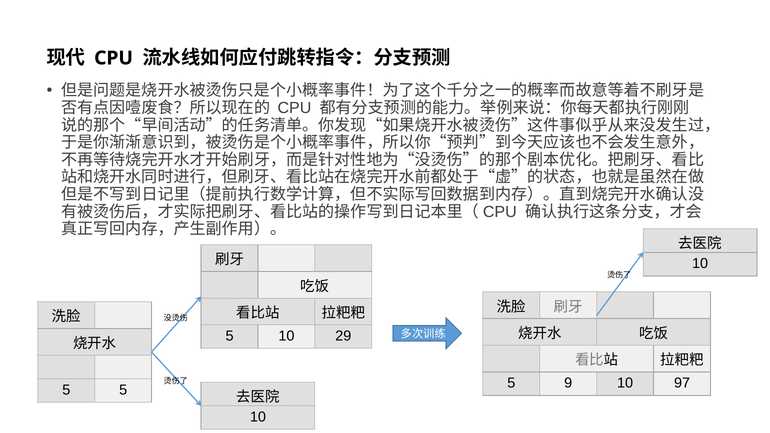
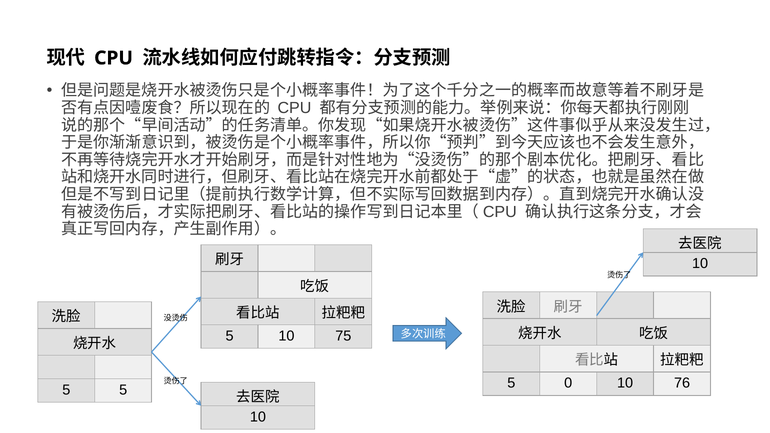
29: 29 -> 75
9: 9 -> 0
97: 97 -> 76
